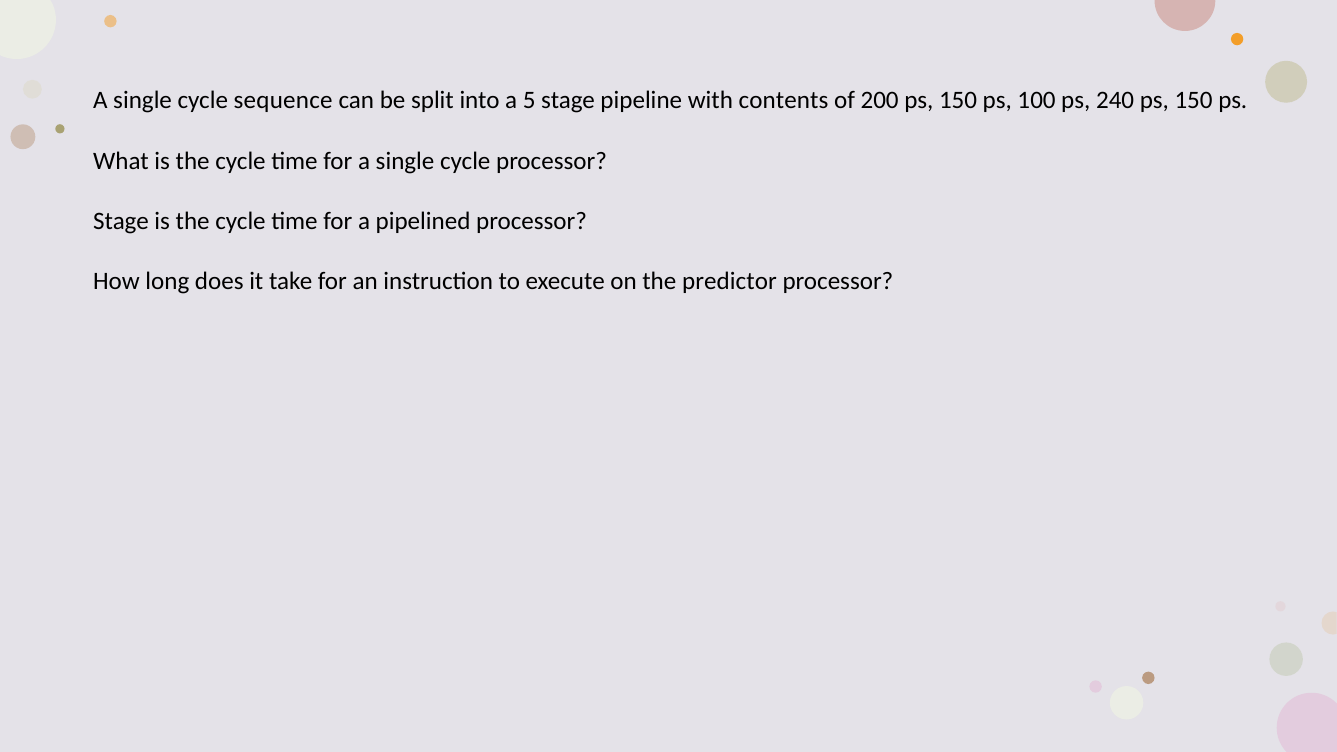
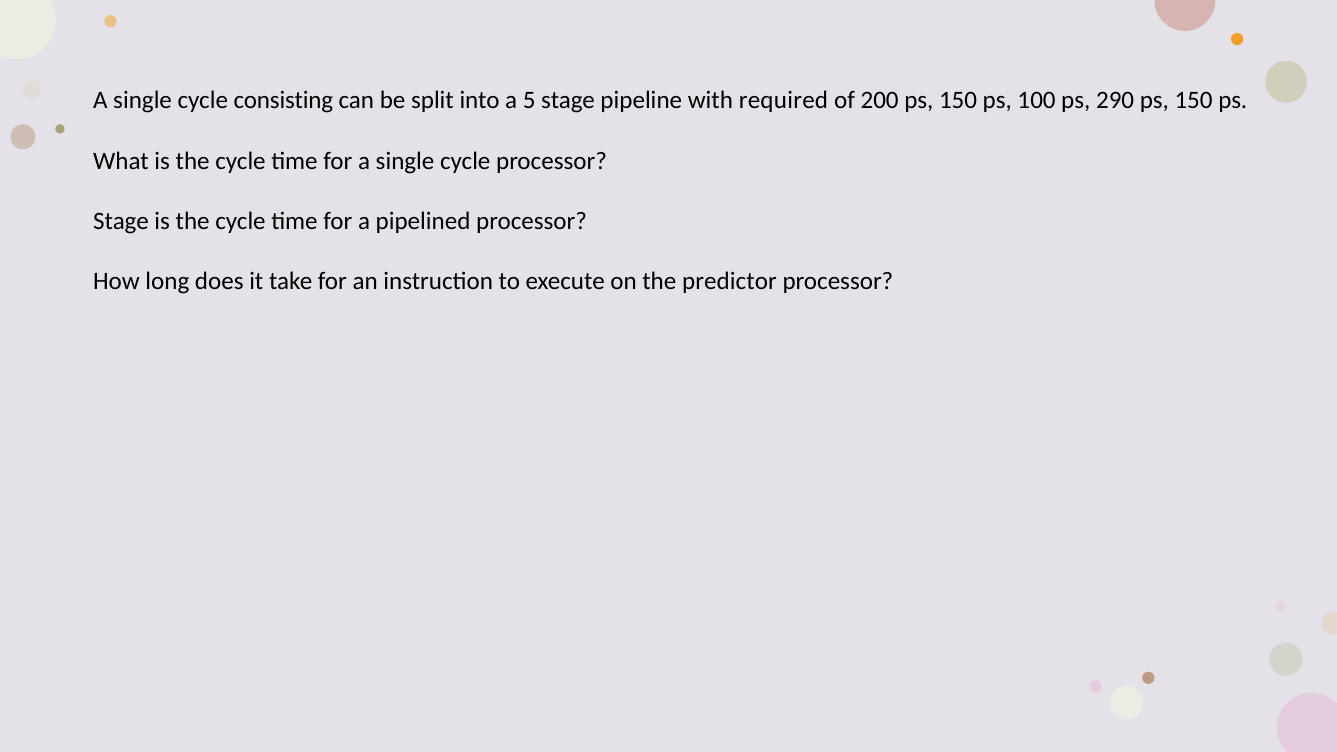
sequence: sequence -> consisting
contents: contents -> required
240: 240 -> 290
